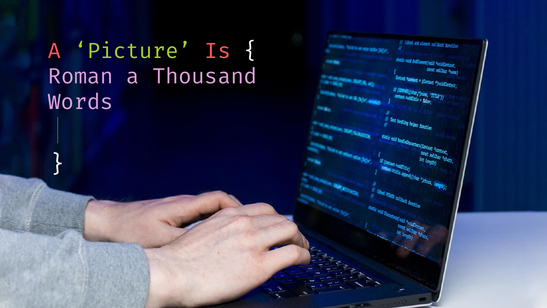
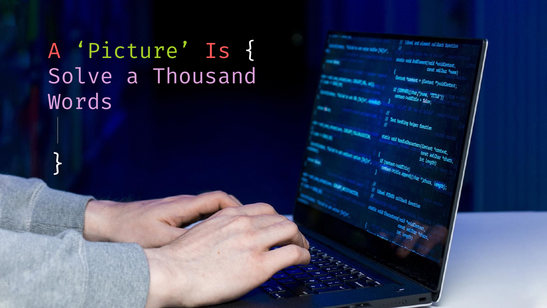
Roman: Roman -> Solve
